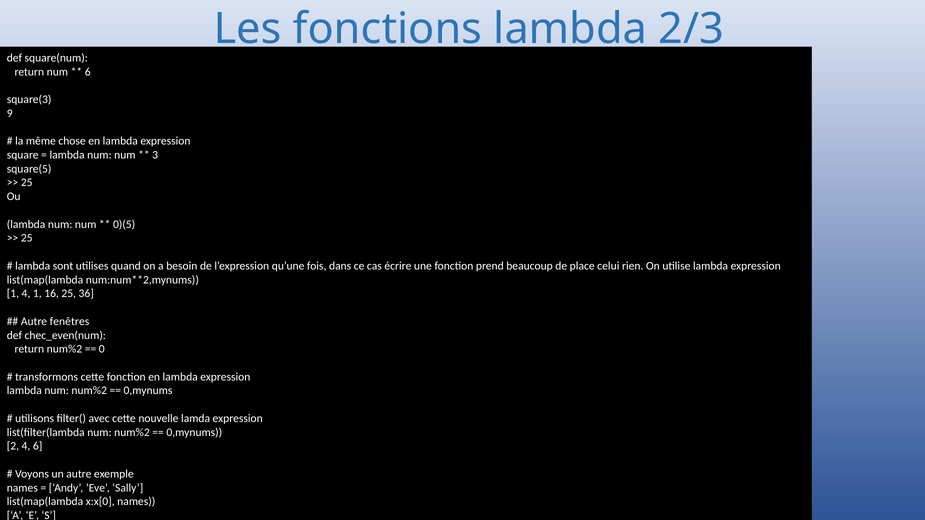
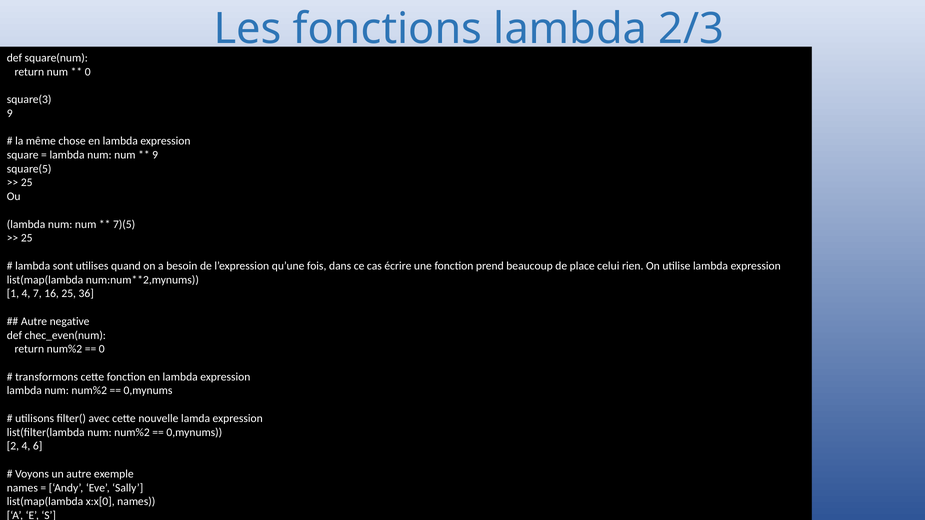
6 at (88, 72): 6 -> 0
3 at (155, 155): 3 -> 9
0)(5: 0)(5 -> 7)(5
4 1: 1 -> 7
fenêtres: fenêtres -> negative
